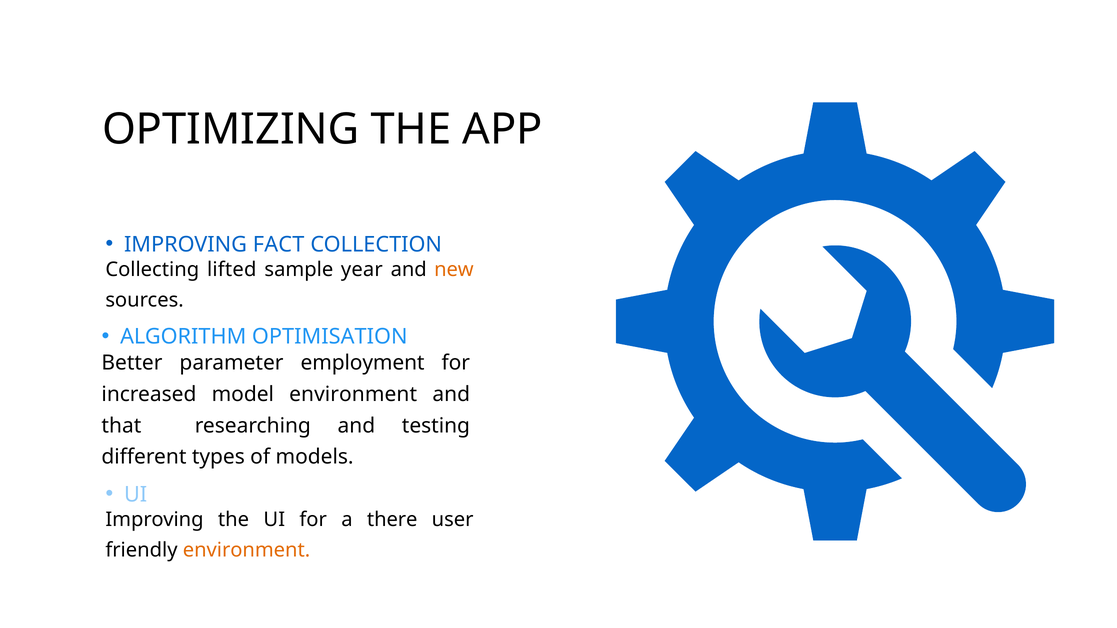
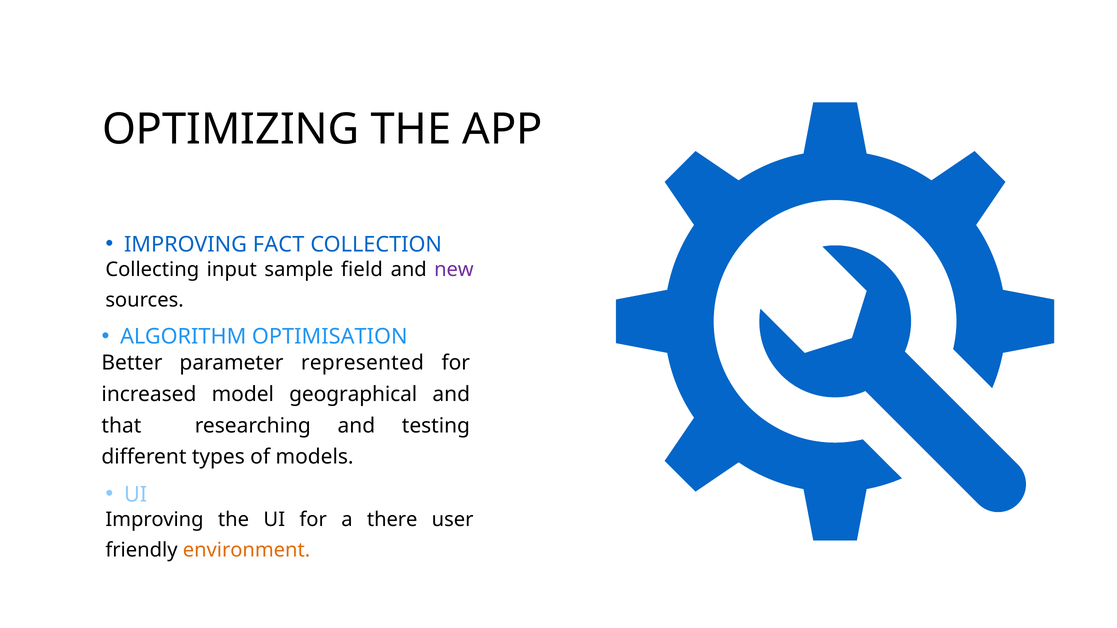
lifted: lifted -> input
year: year -> field
new colour: orange -> purple
employment: employment -> represented
model environment: environment -> geographical
